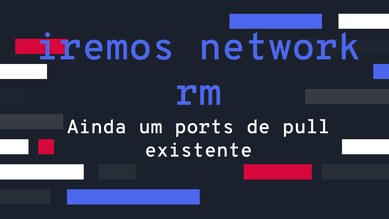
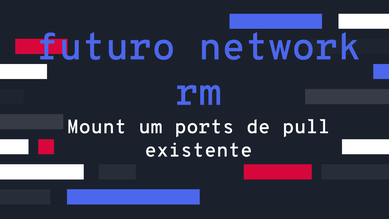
iremos: iremos -> futuro
Ainda: Ainda -> Mount
